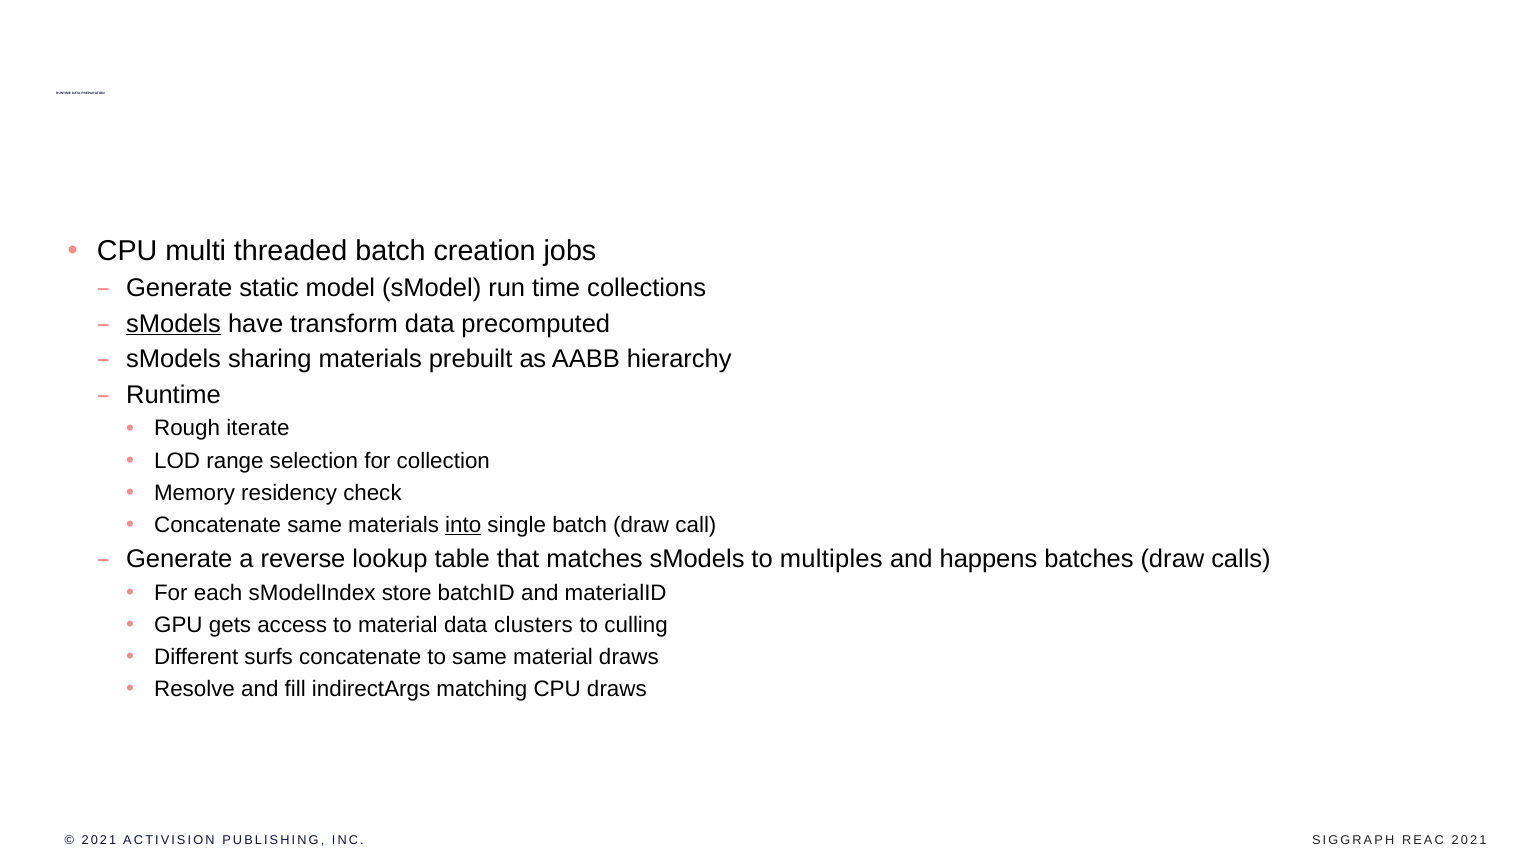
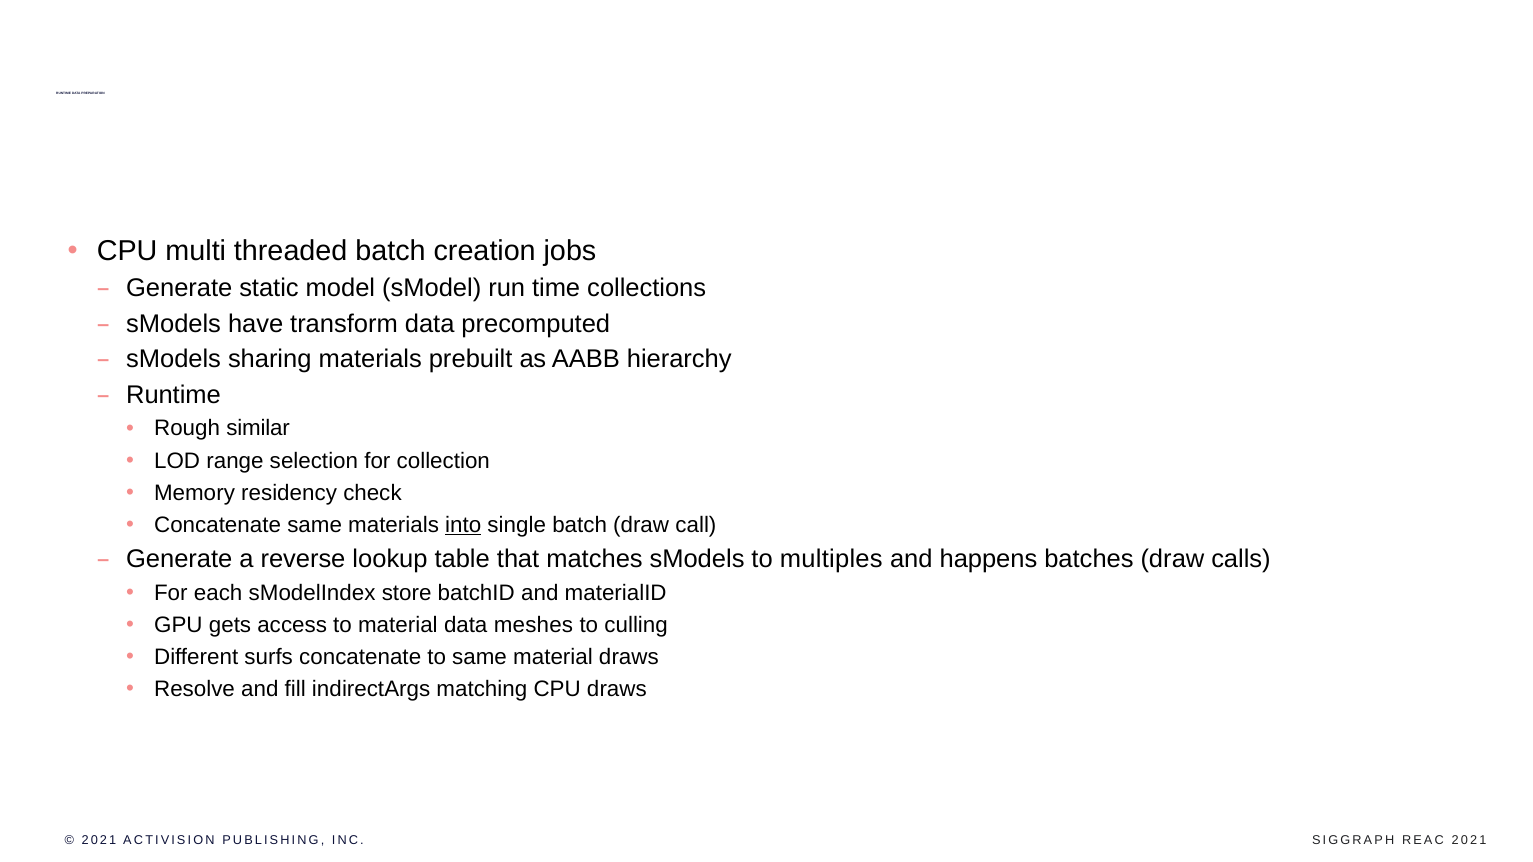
sModels at (174, 324) underline: present -> none
iterate: iterate -> similar
clusters: clusters -> meshes
